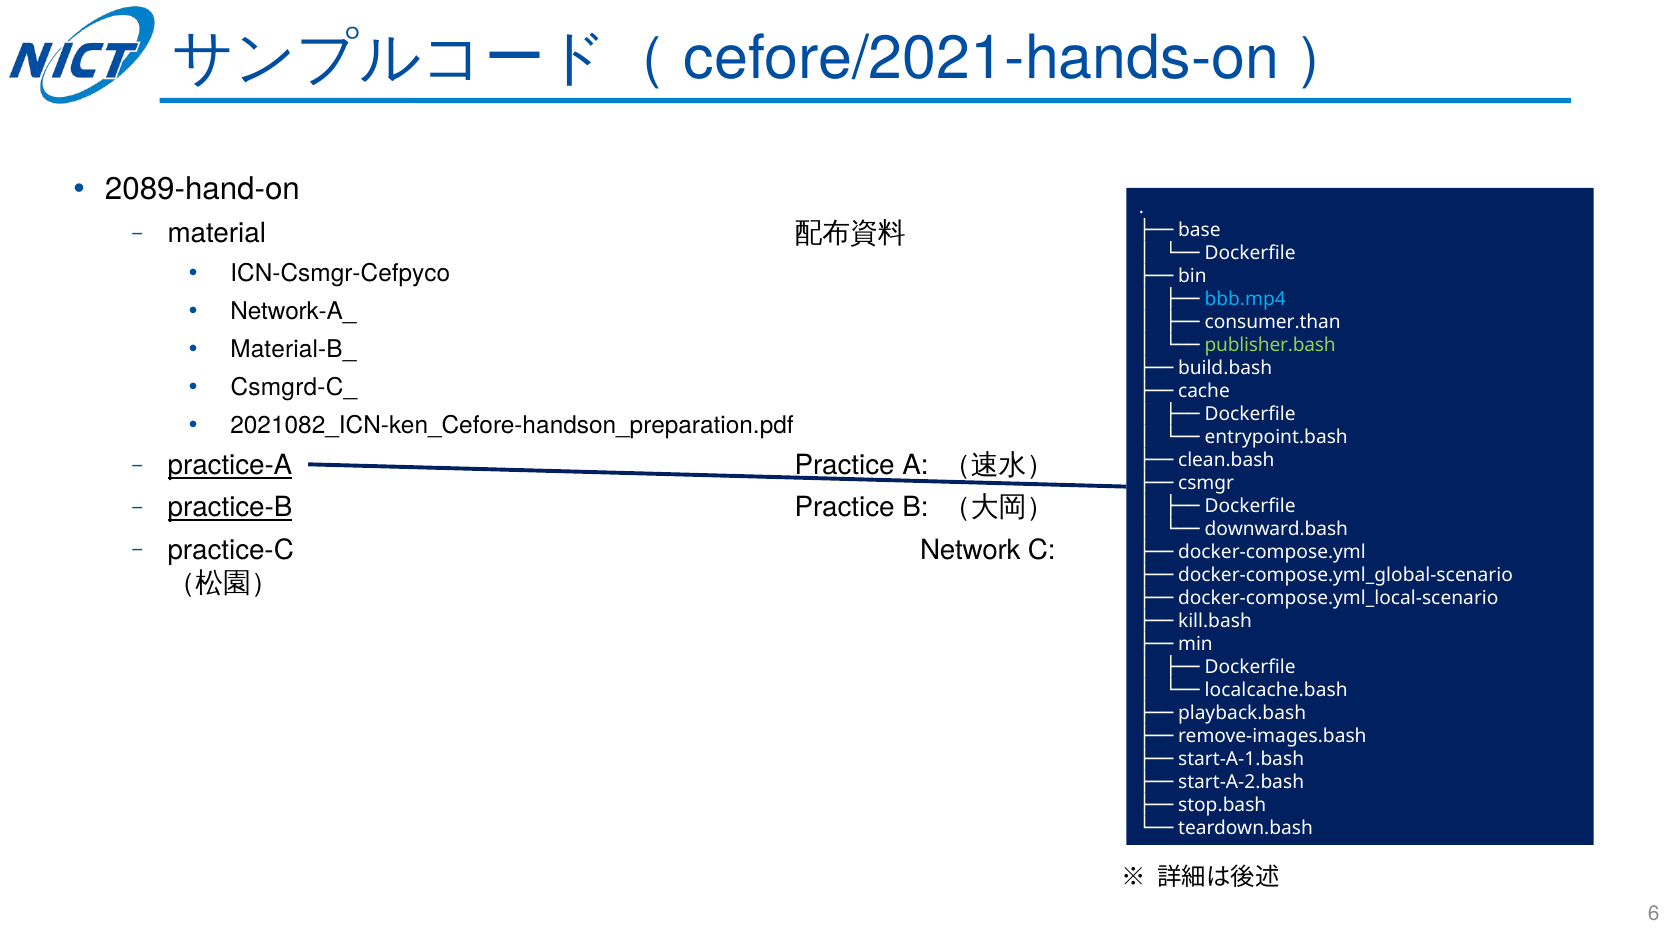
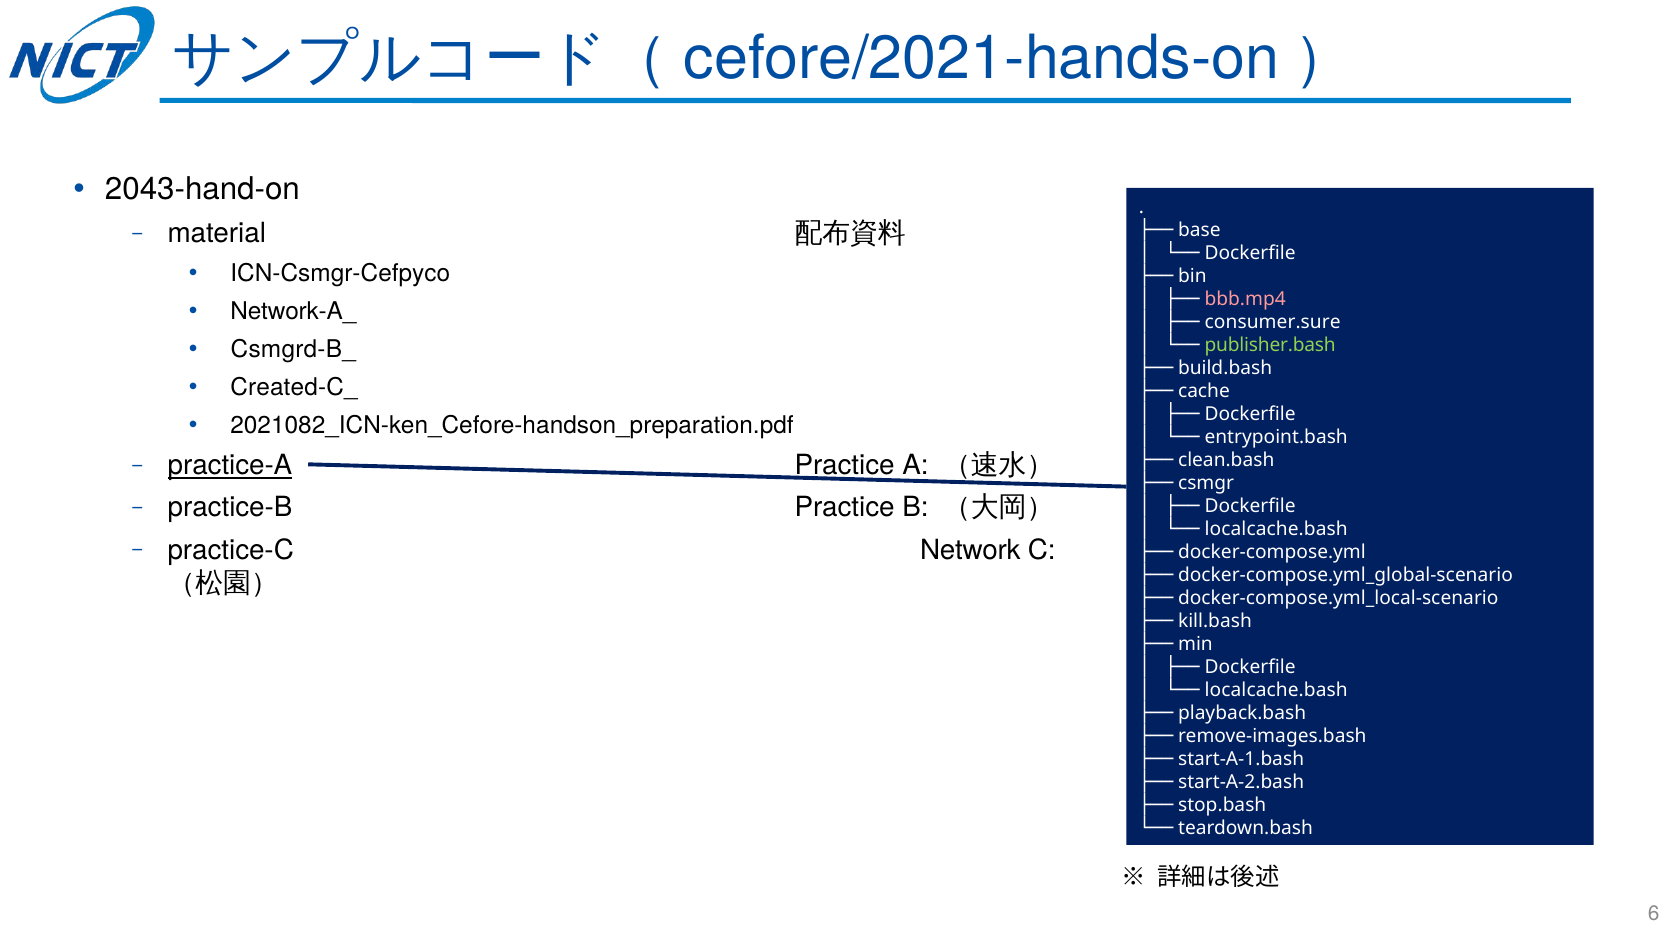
2089-hand-on: 2089-hand-on -> 2043-hand-on
bbb.mp4 colour: light blue -> pink
consumer.than: consumer.than -> consumer.sure
Material-B_: Material-B_ -> Csmgrd-B_
Csmgrd-C_: Csmgrd-C_ -> Created-C_
practice-B underline: present -> none
downward.bash at (1276, 529): downward.bash -> localcache.bash
